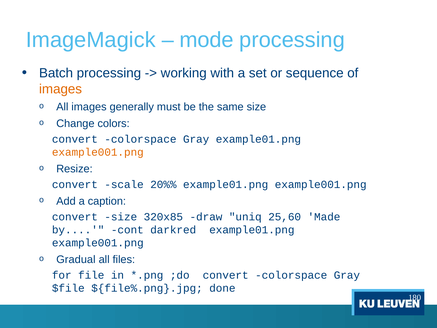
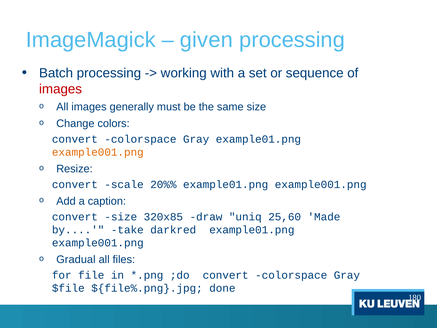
mode: mode -> given
images at (61, 89) colour: orange -> red
cont: cont -> take
